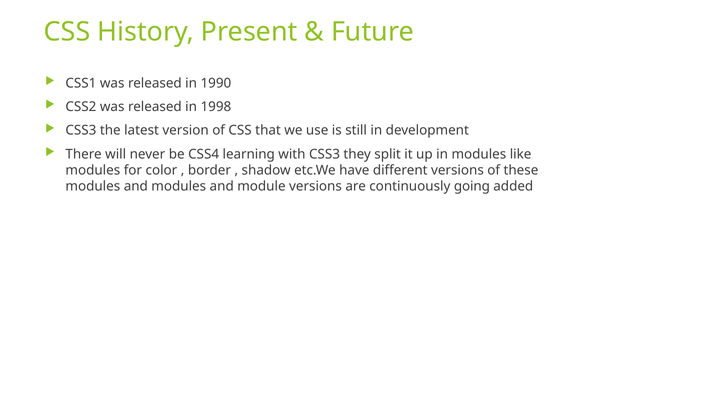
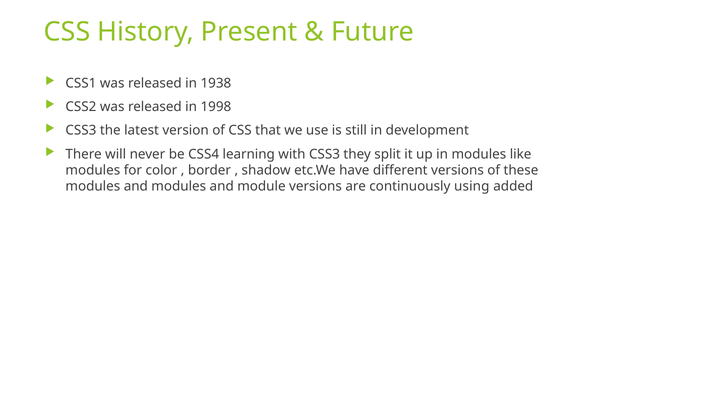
1990: 1990 -> 1938
going: going -> using
